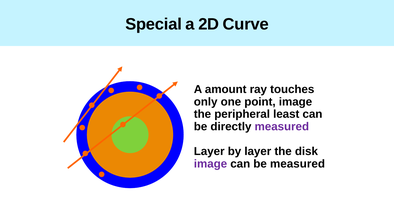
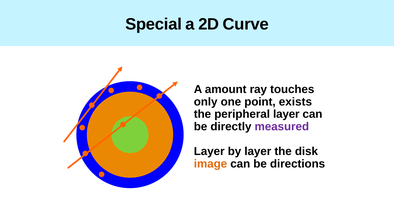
point image: image -> exists
peripheral least: least -> layer
image at (210, 164) colour: purple -> orange
be measured: measured -> directions
